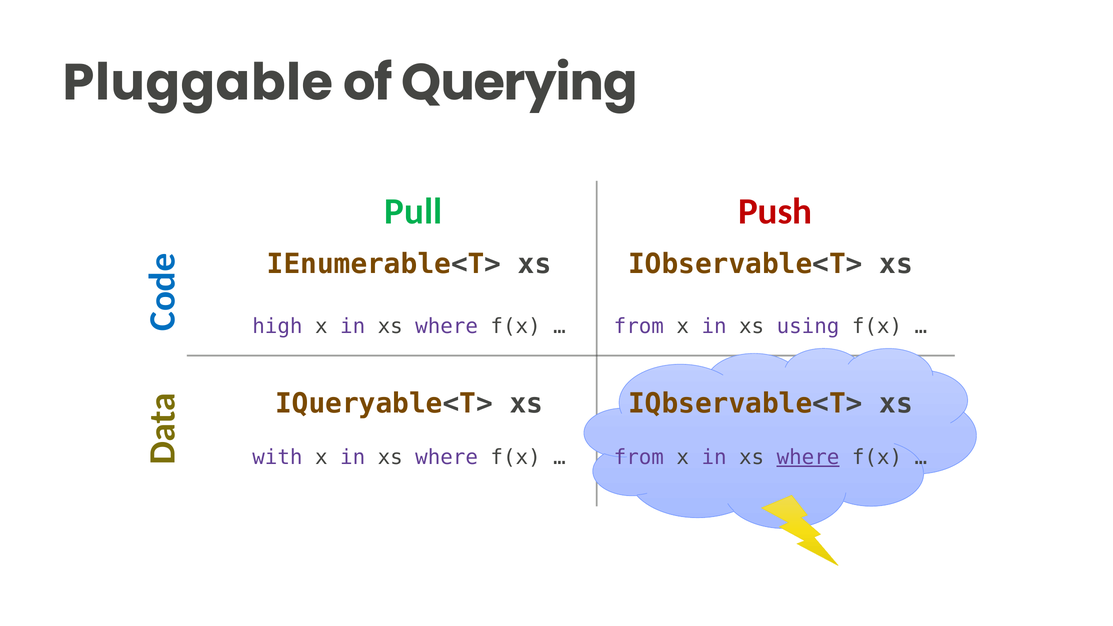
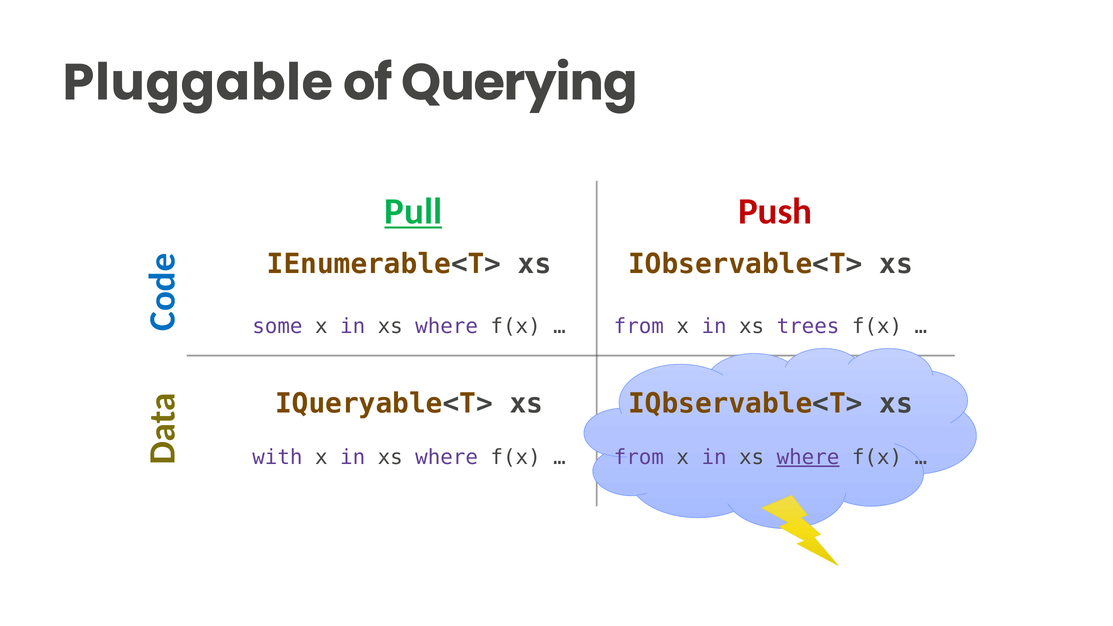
Pull underline: none -> present
high: high -> some
using: using -> trees
